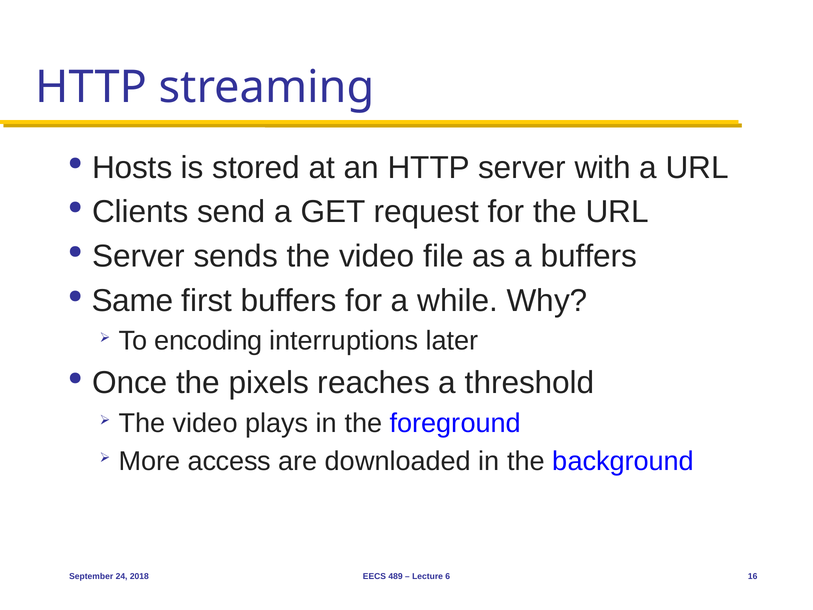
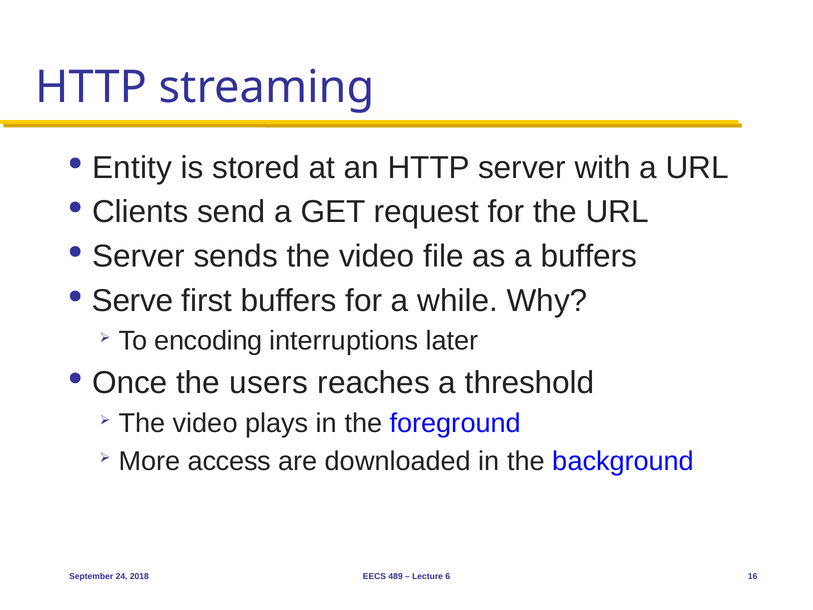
Hosts: Hosts -> Entity
Same: Same -> Serve
pixels: pixels -> users
